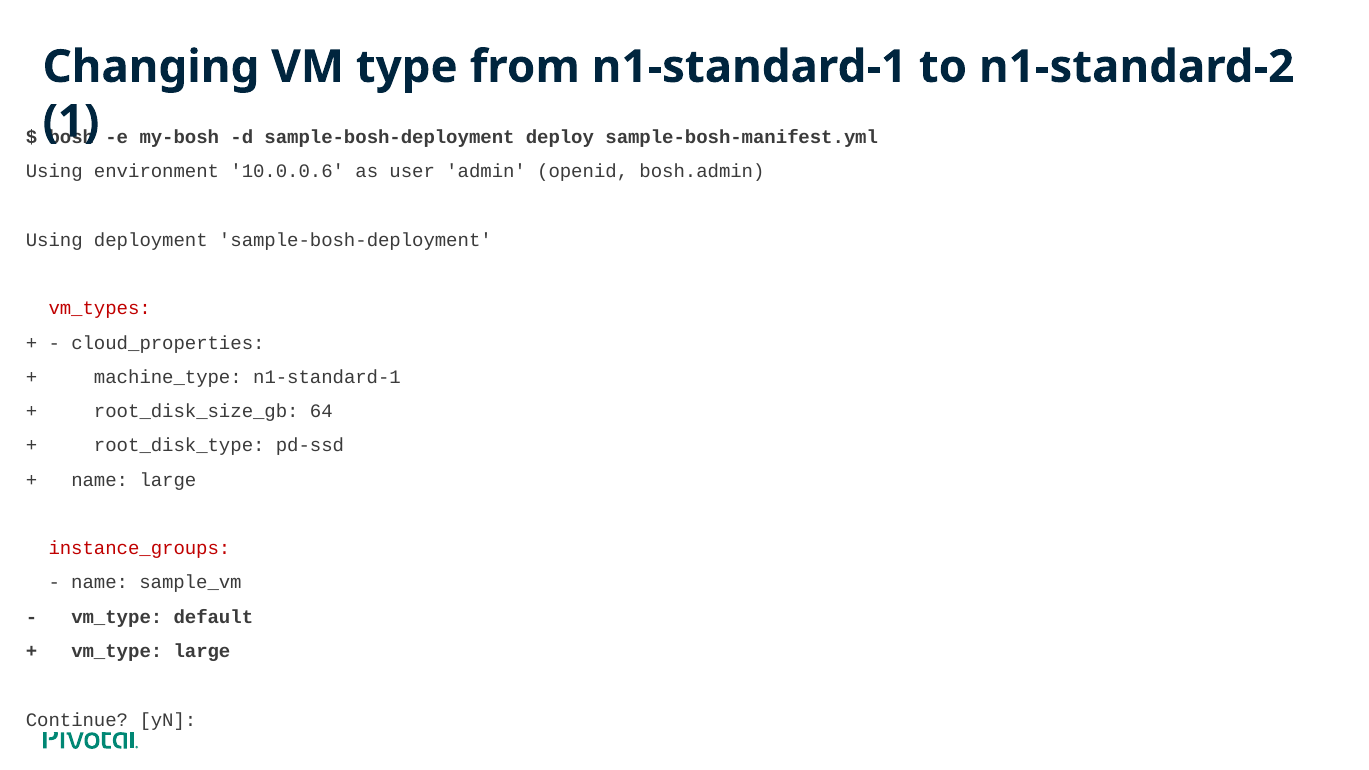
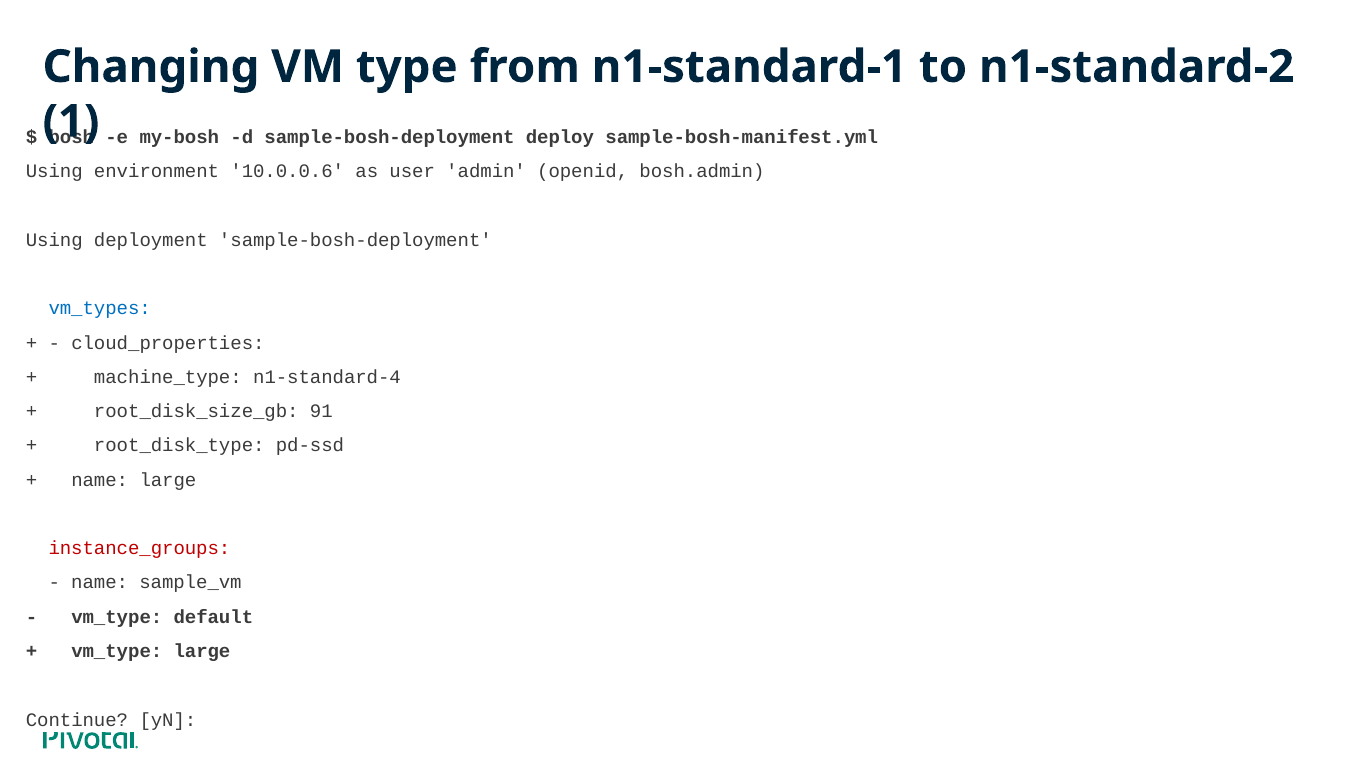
vm_types colour: red -> blue
machine_type n1-standard-1: n1-standard-1 -> n1-standard-4
64: 64 -> 91
